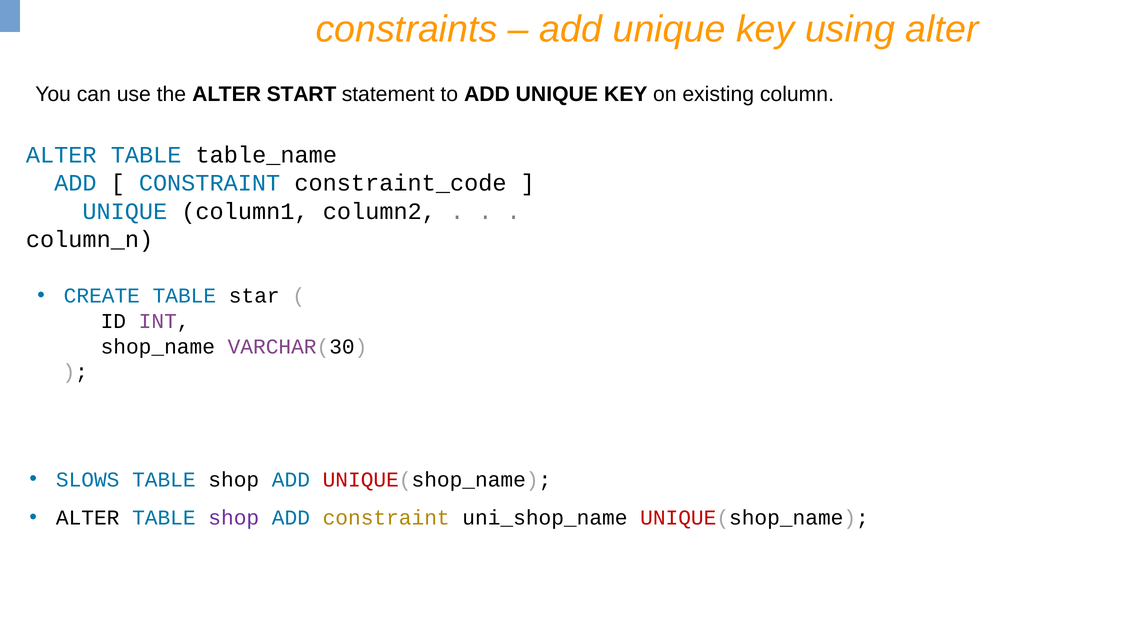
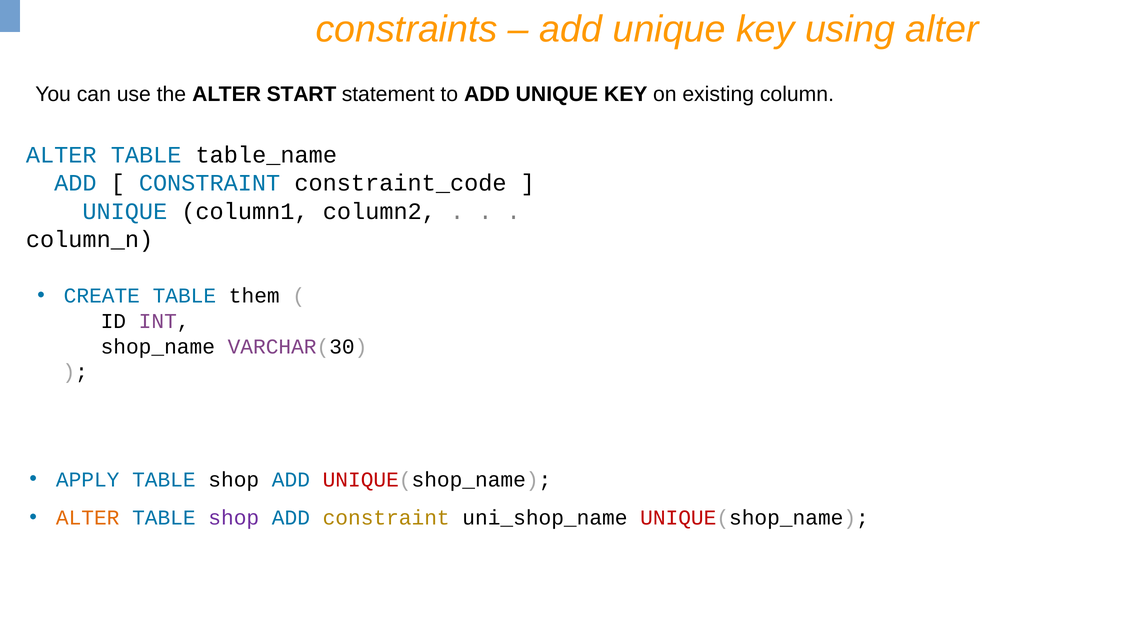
star: star -> them
SLOWS: SLOWS -> APPLY
ALTER at (88, 518) colour: black -> orange
